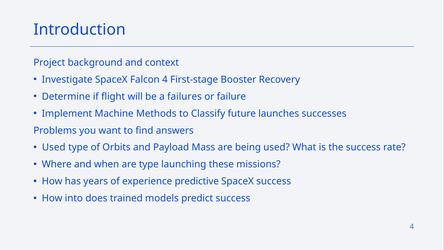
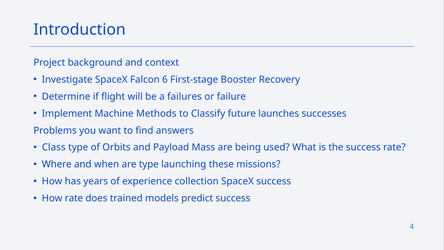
Falcon 4: 4 -> 6
Used at (54, 147): Used -> Class
predictive: predictive -> collection
How into: into -> rate
